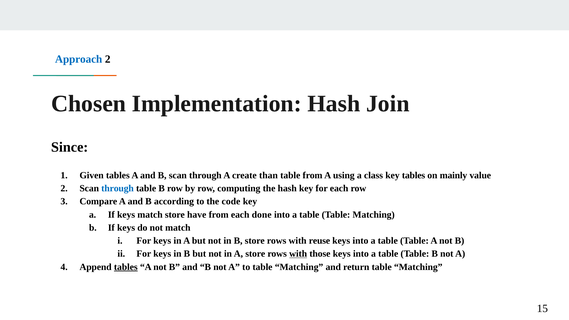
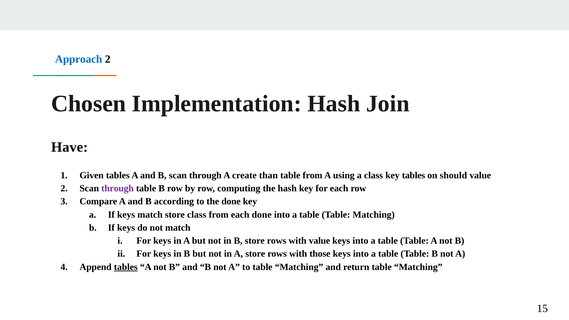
Since: Since -> Have
mainly: mainly -> should
through at (118, 188) colour: blue -> purple
the code: code -> done
store have: have -> class
with reuse: reuse -> value
with at (298, 254) underline: present -> none
